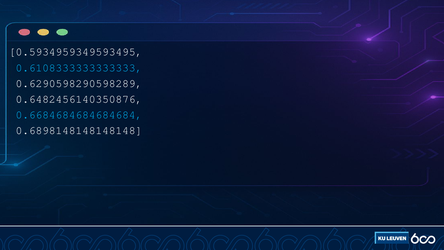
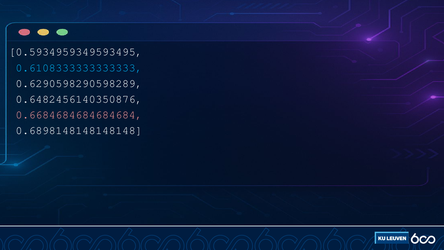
0.6684684684684684 colour: light blue -> pink
